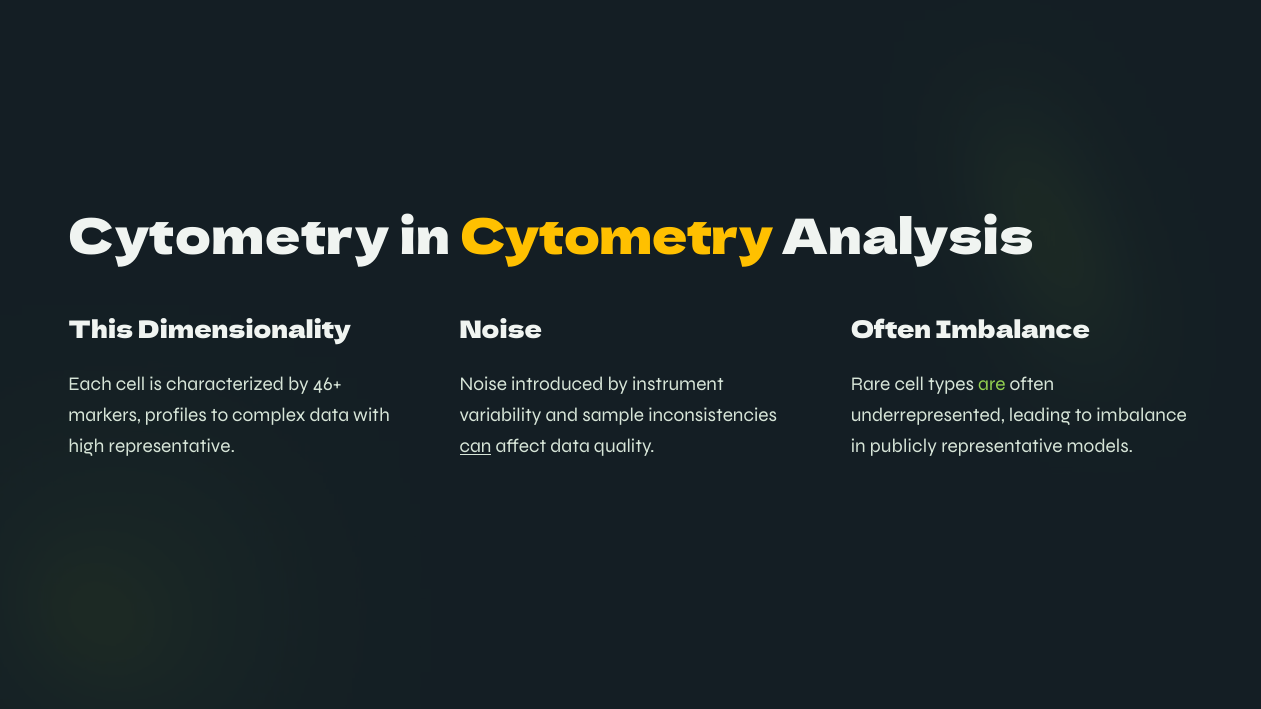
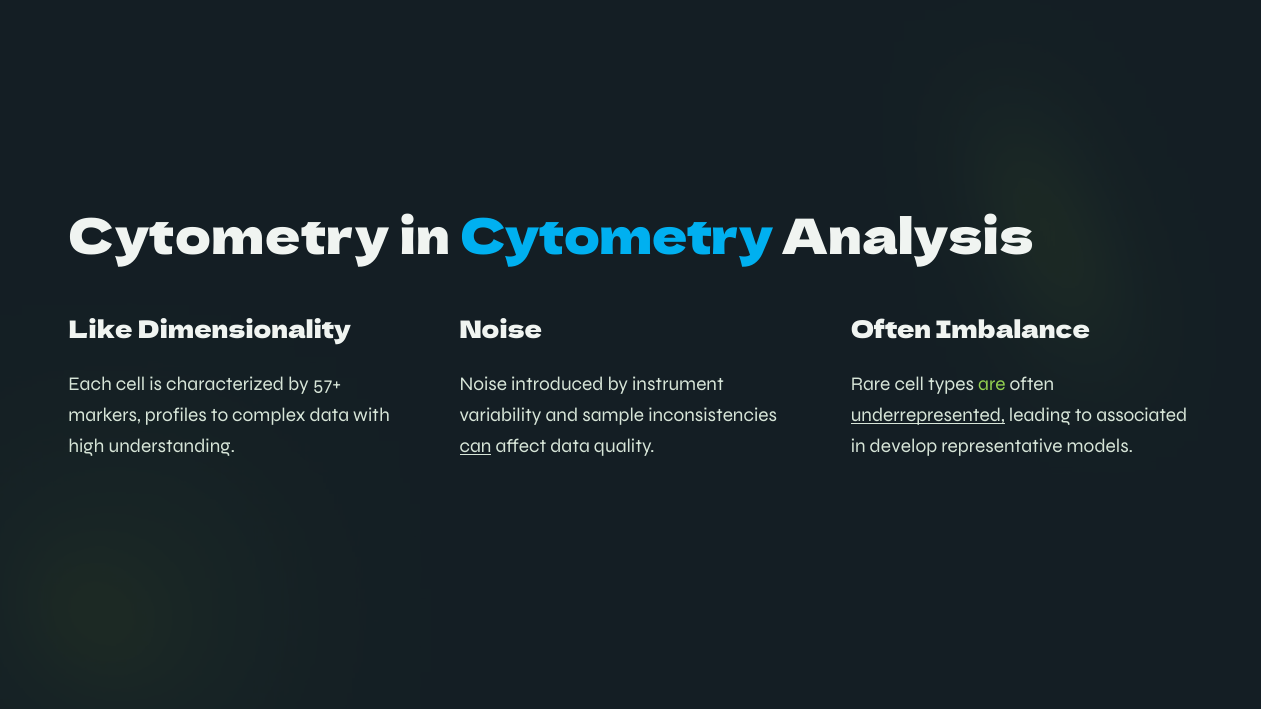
Cytometry at (617, 238) colour: yellow -> light blue
This: This -> Like
46+: 46+ -> 57+
underrepresented underline: none -> present
to imbalance: imbalance -> associated
high representative: representative -> understanding
publicly: publicly -> develop
